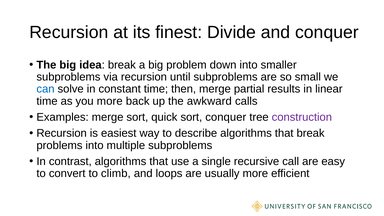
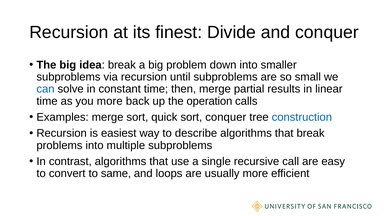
awkward: awkward -> operation
construction colour: purple -> blue
climb: climb -> same
